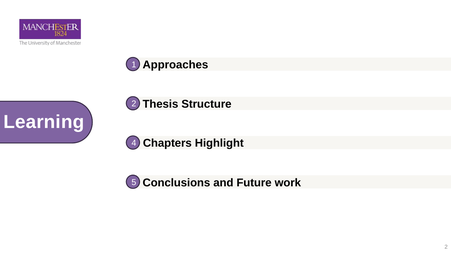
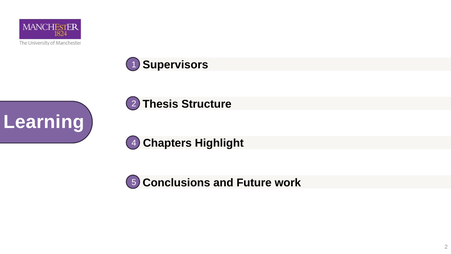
Approaches: Approaches -> Supervisors
